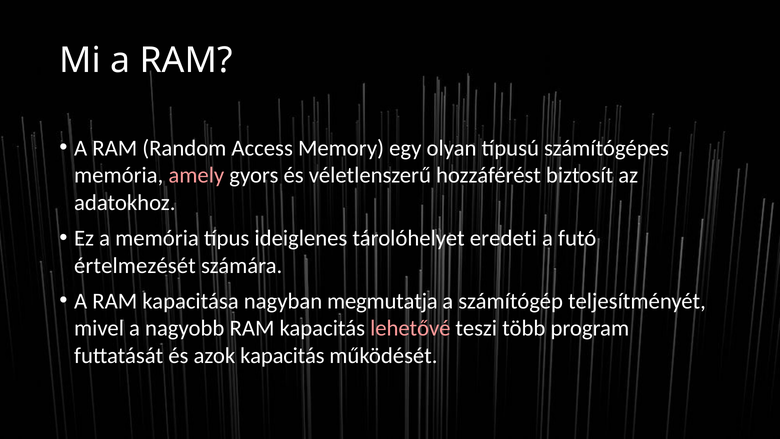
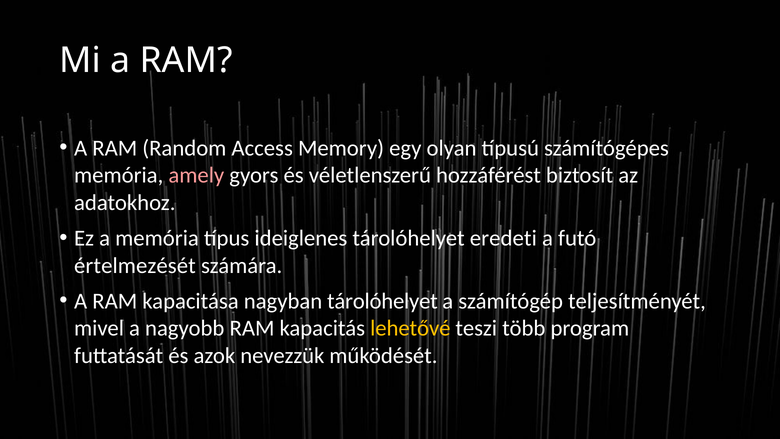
nagyban megmutatja: megmutatja -> tárolóhelyet
lehetővé colour: pink -> yellow
azok kapacitás: kapacitás -> nevezzük
